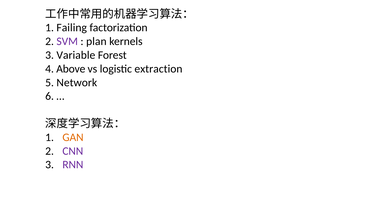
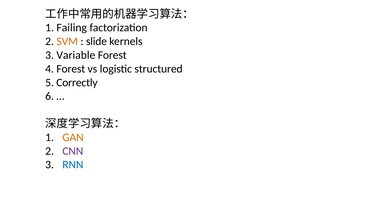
SVM colour: purple -> orange
plan: plan -> slide
4 Above: Above -> Forest
extraction: extraction -> structured
Network: Network -> Correctly
RNN colour: purple -> blue
